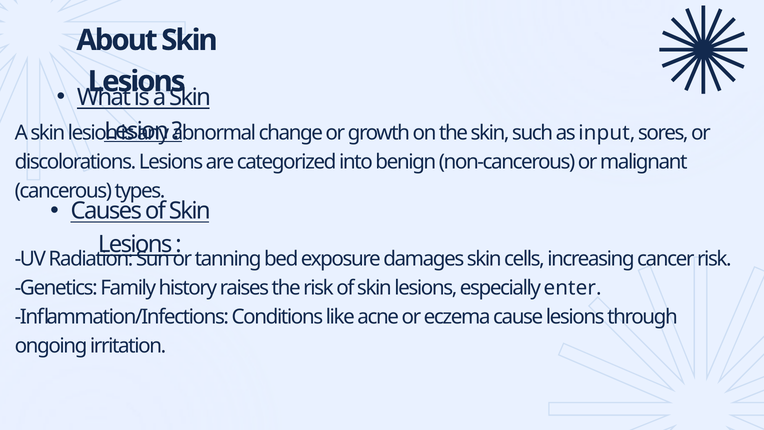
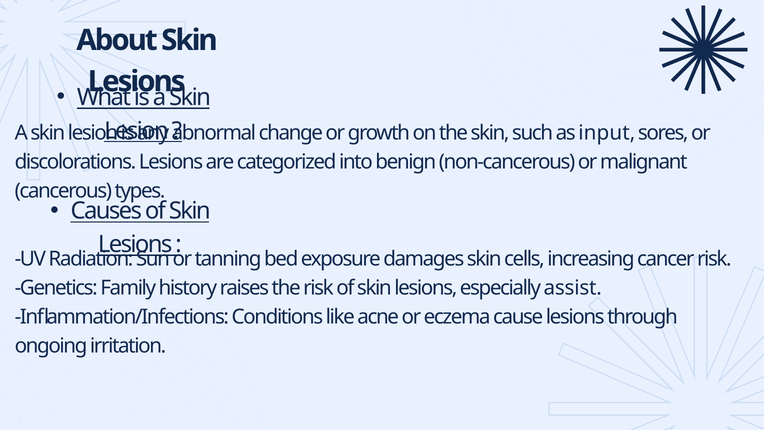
enter: enter -> assist
